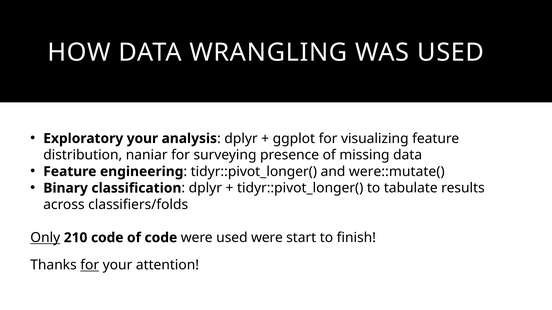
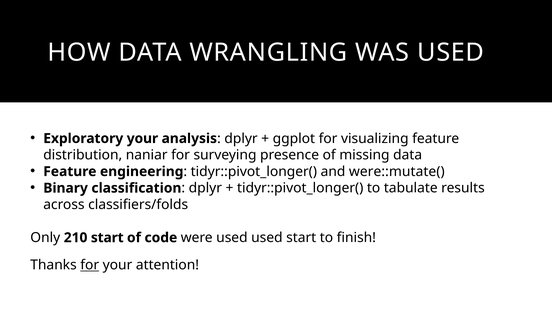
Only underline: present -> none
210 code: code -> start
used were: were -> used
